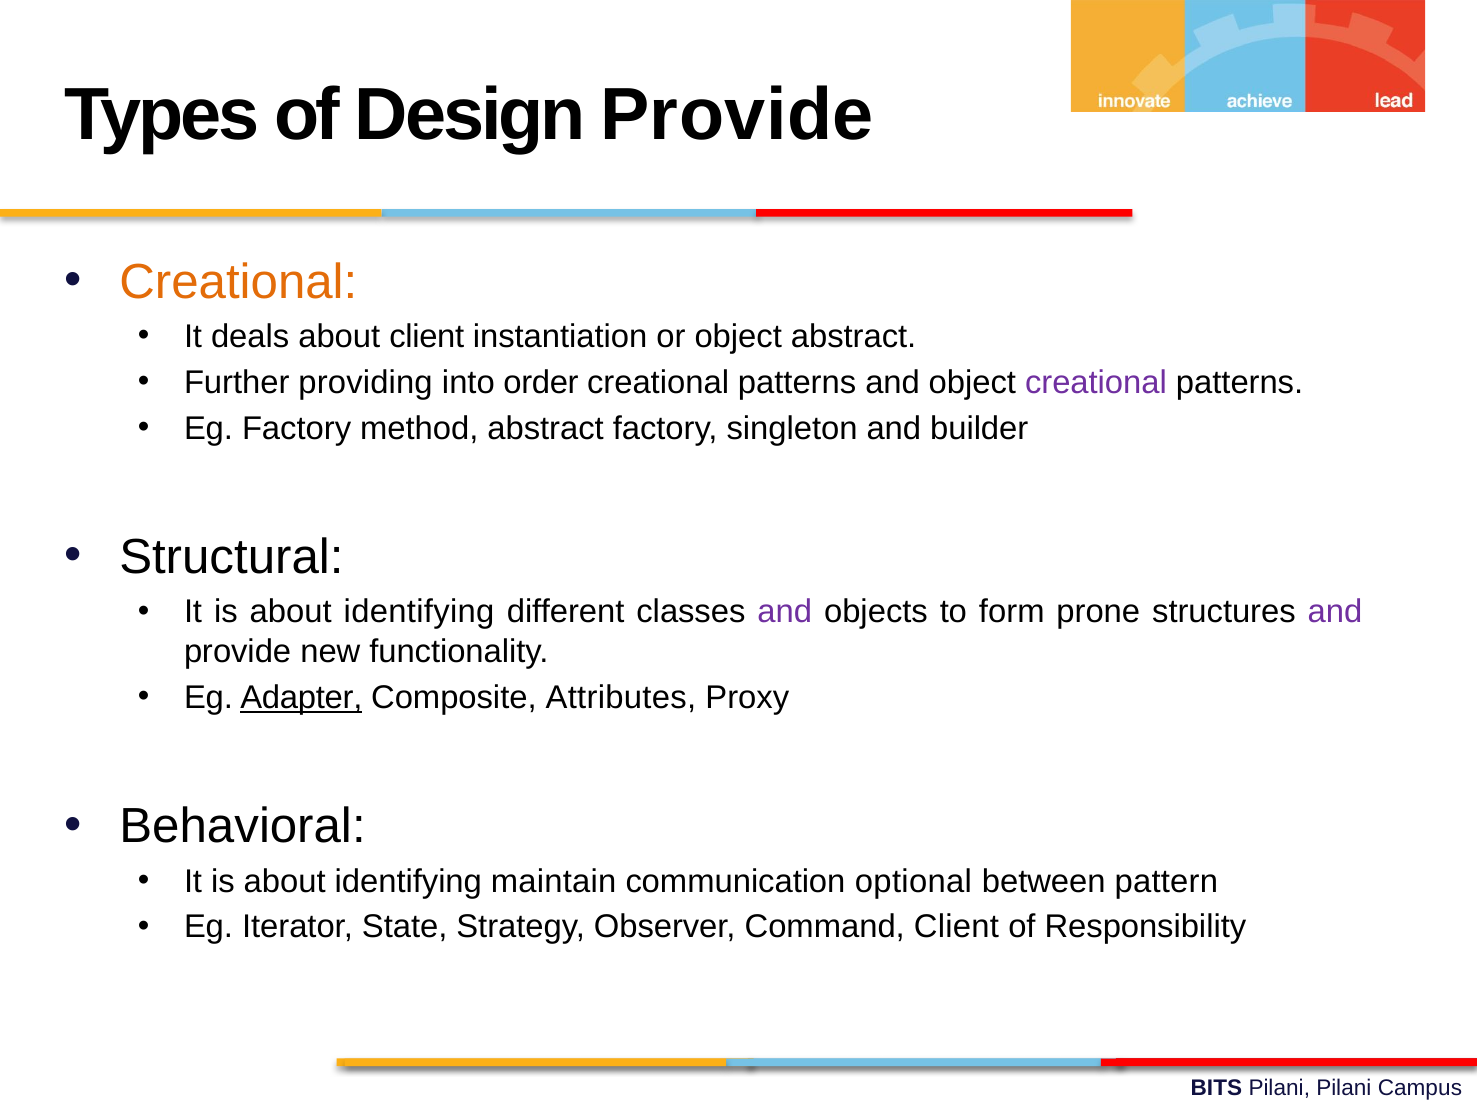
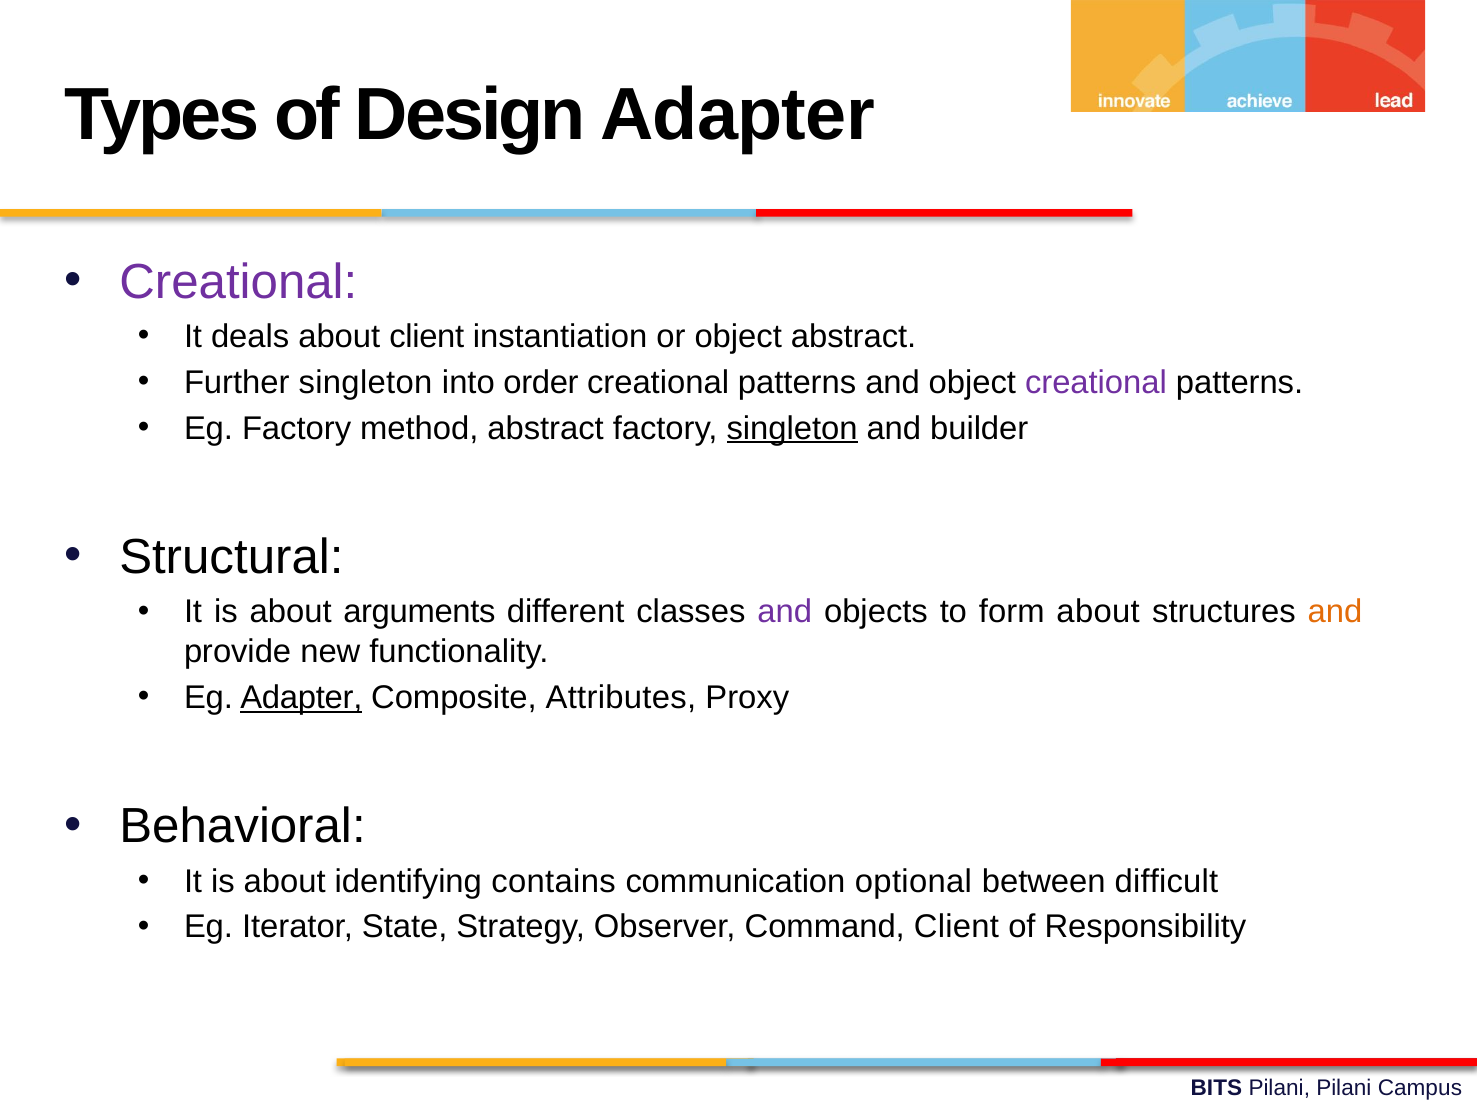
Design Provide: Provide -> Adapter
Creational at (238, 282) colour: orange -> purple
Further providing: providing -> singleton
singleton at (792, 428) underline: none -> present
identifying at (419, 612): identifying -> arguments
form prone: prone -> about
and at (1335, 612) colour: purple -> orange
maintain: maintain -> contains
pattern: pattern -> difficult
